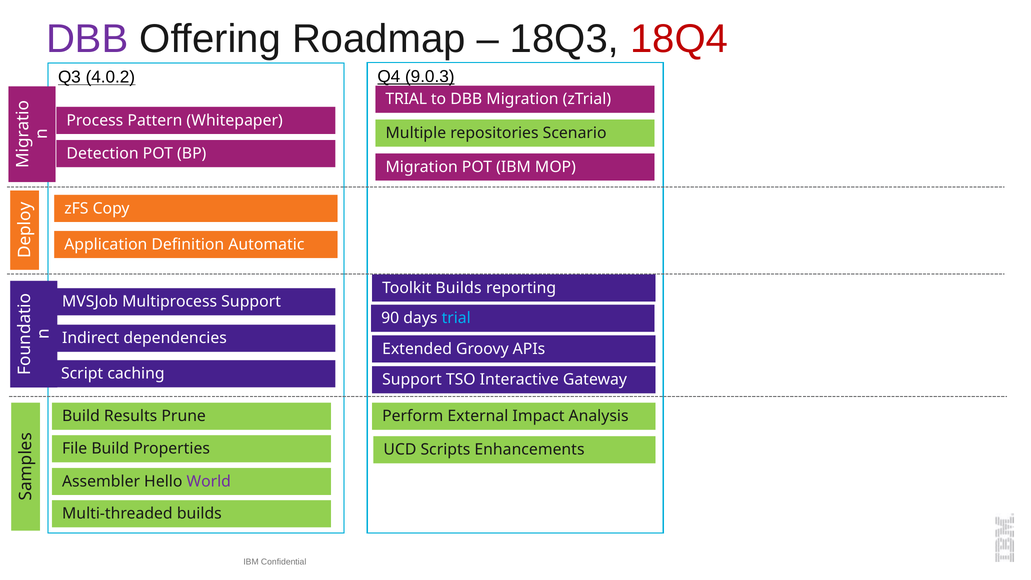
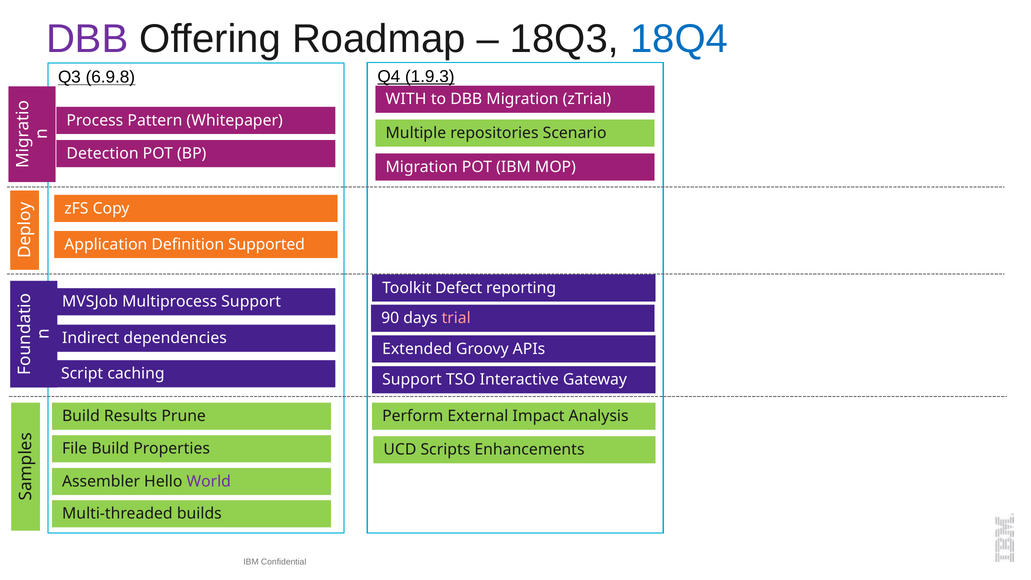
18Q4 colour: red -> blue
4.0.2: 4.0.2 -> 6.9.8
9.0.3: 9.0.3 -> 1.9.3
TRIAL at (406, 99): TRIAL -> WITH
Automatic: Automatic -> Supported
Toolkit Builds: Builds -> Defect
trial at (456, 318) colour: light blue -> pink
